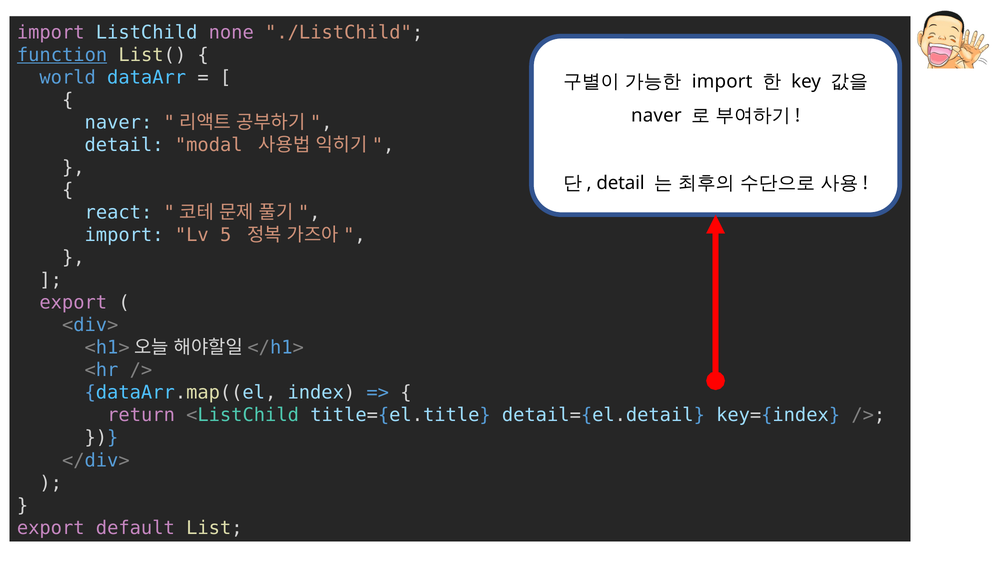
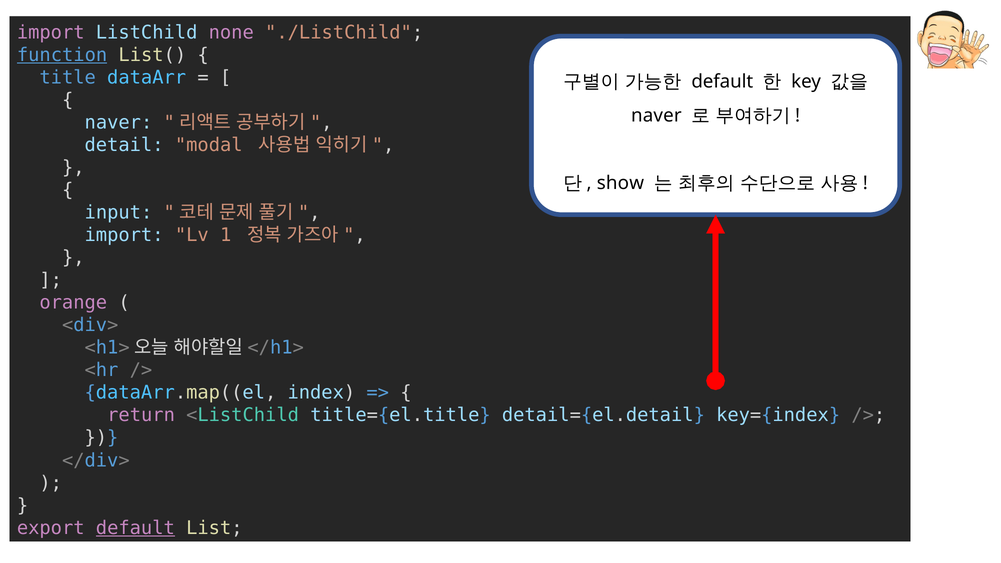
world: world -> title
import at (722, 82): import -> default
detail at (621, 183): detail -> show
react: react -> input
5: 5 -> 1
export at (73, 303): export -> orange
default at (135, 528) underline: none -> present
